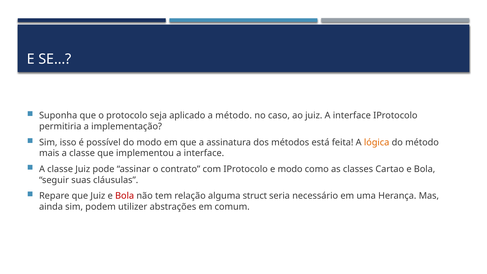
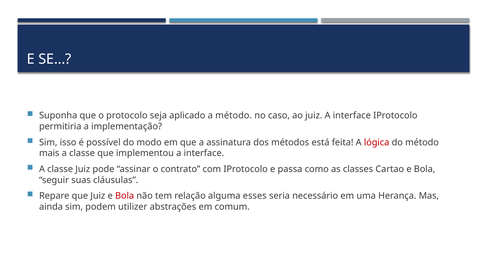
lógica colour: orange -> red
e modo: modo -> passa
struct: struct -> esses
